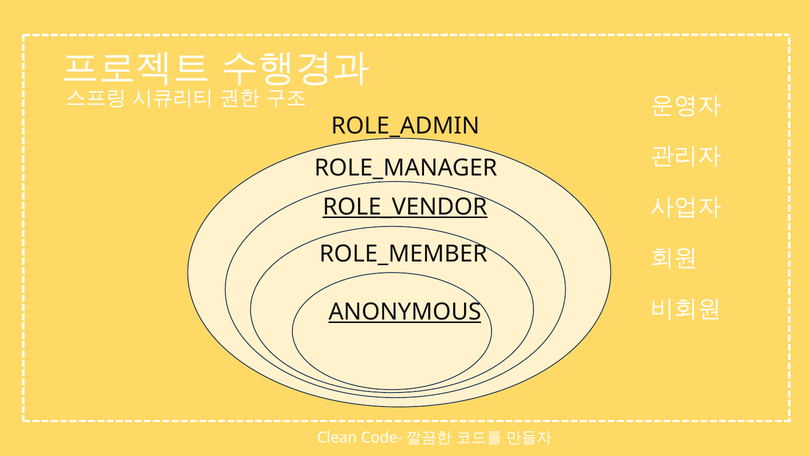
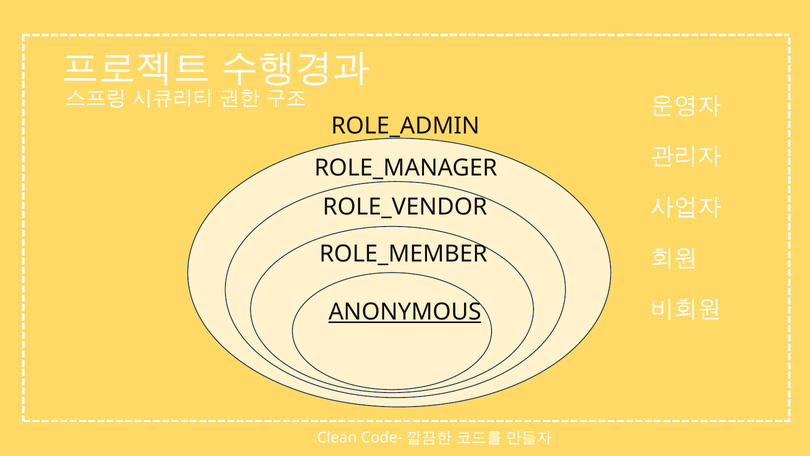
ROLE_VENDOR underline: present -> none
